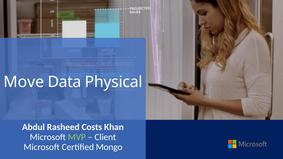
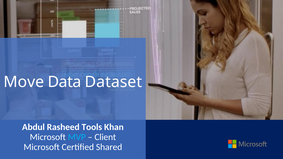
Physical: Physical -> Dataset
Costs: Costs -> Tools
MVP colour: light green -> light blue
Mongo: Mongo -> Shared
